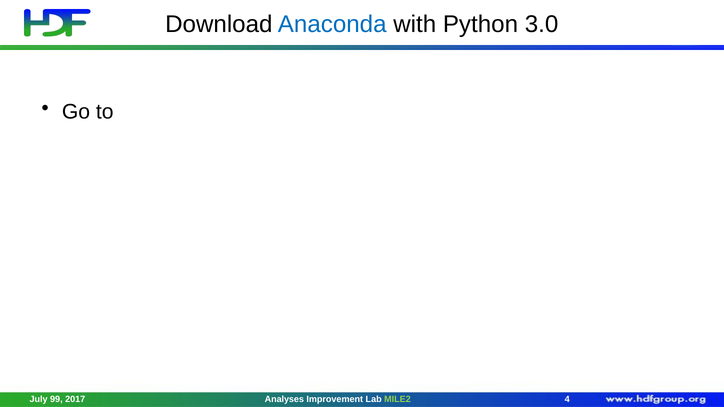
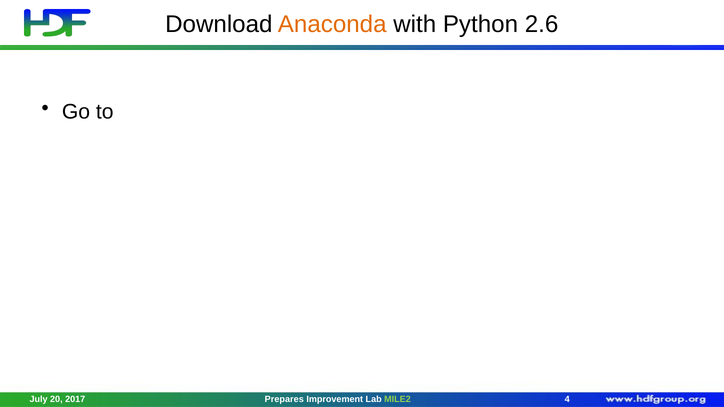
Anaconda colour: blue -> orange
3.0: 3.0 -> 2.6
99: 99 -> 20
Analyses: Analyses -> Prepares
